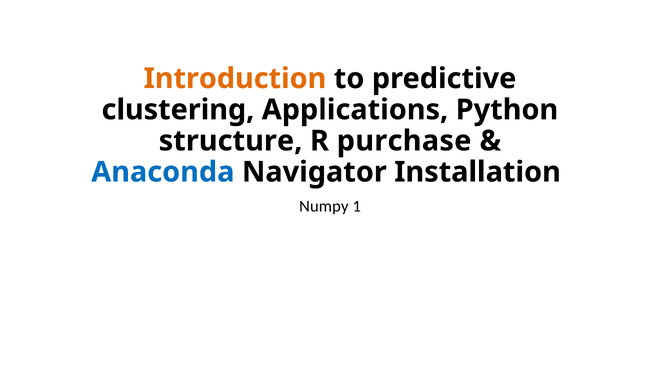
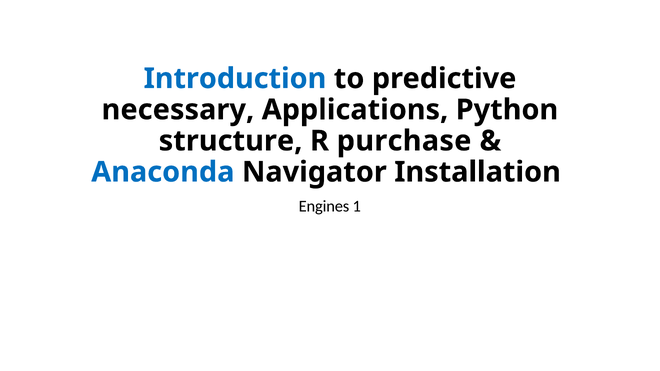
Introduction colour: orange -> blue
clustering: clustering -> necessary
Numpy: Numpy -> Engines
